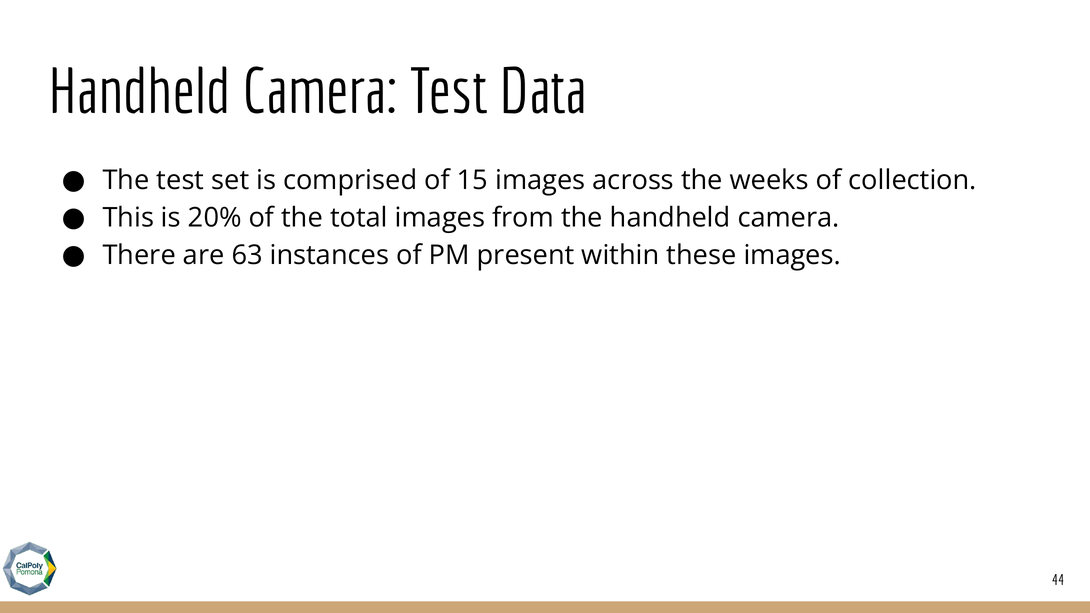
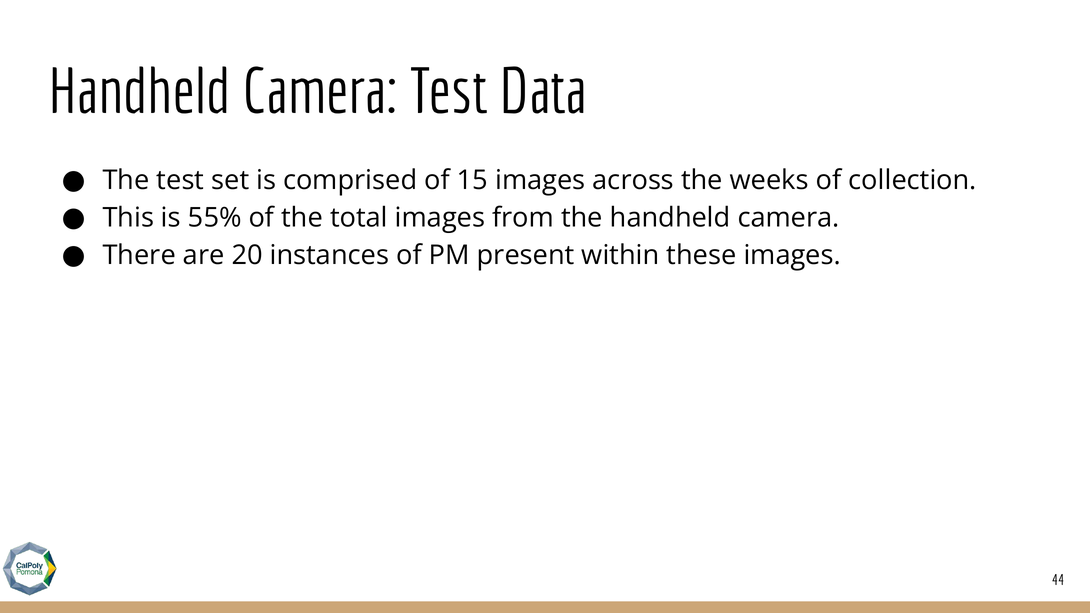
20%: 20% -> 55%
63: 63 -> 20
